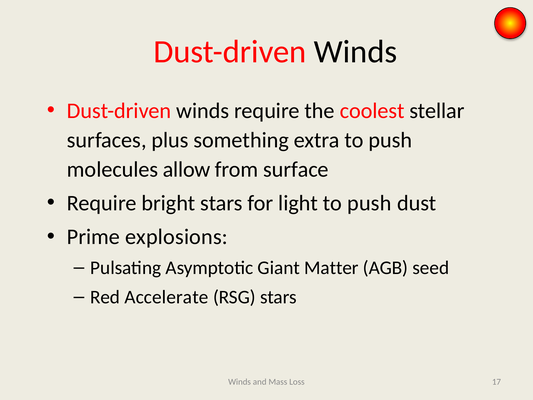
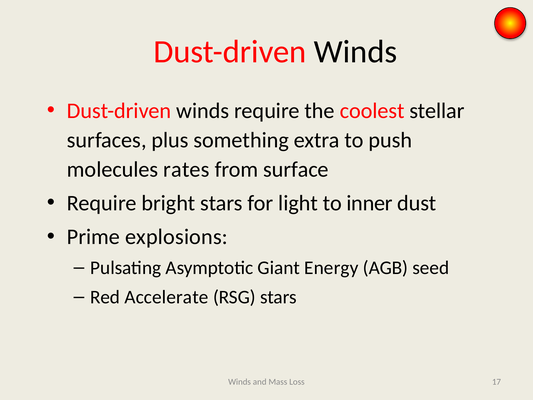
allow: allow -> rates
light to push: push -> inner
Matter: Matter -> Energy
